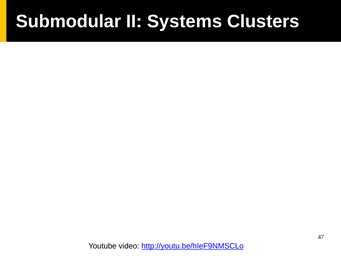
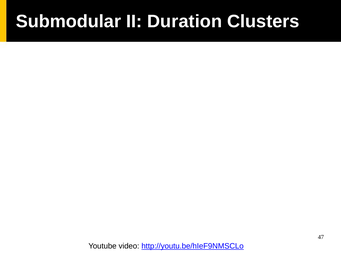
Systems: Systems -> Duration
